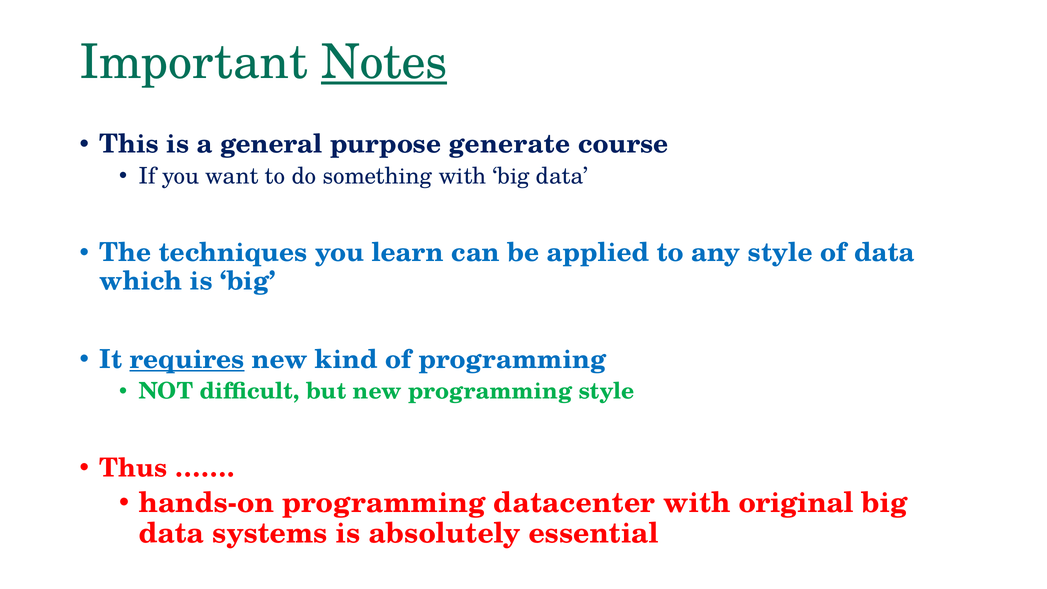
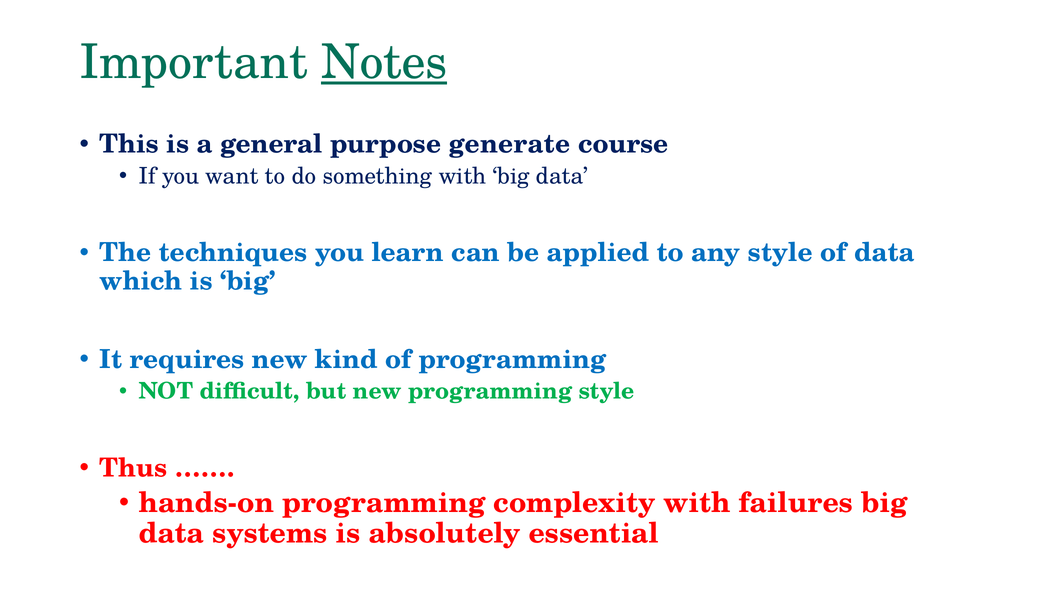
requires underline: present -> none
datacenter: datacenter -> complexity
original: original -> failures
